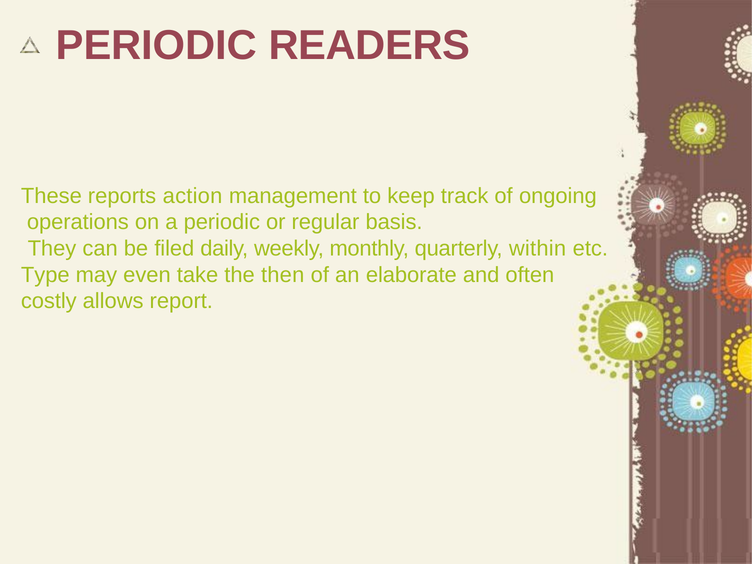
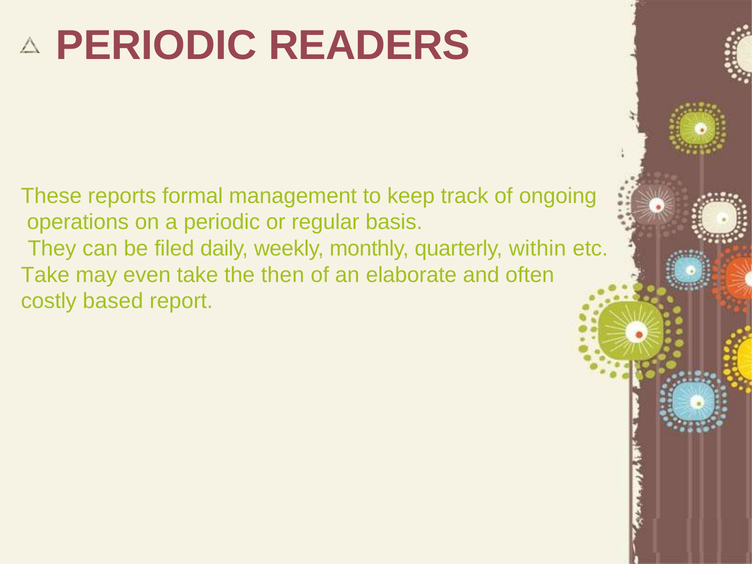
action: action -> formal
Type at (45, 275): Type -> Take
allows: allows -> based
